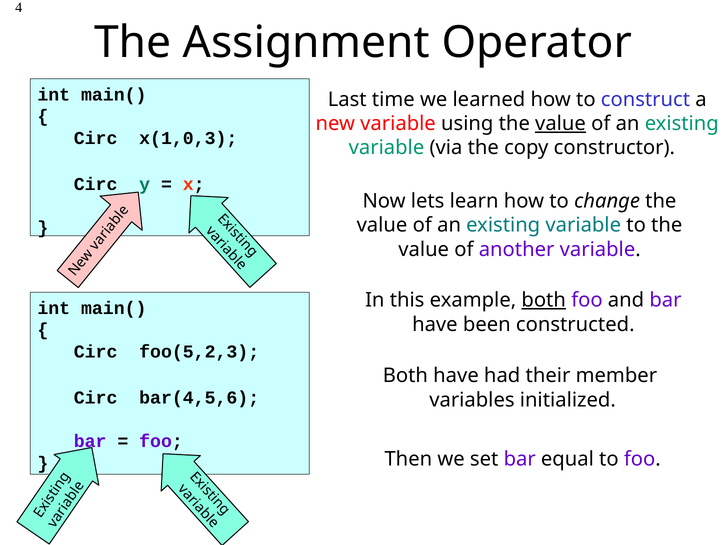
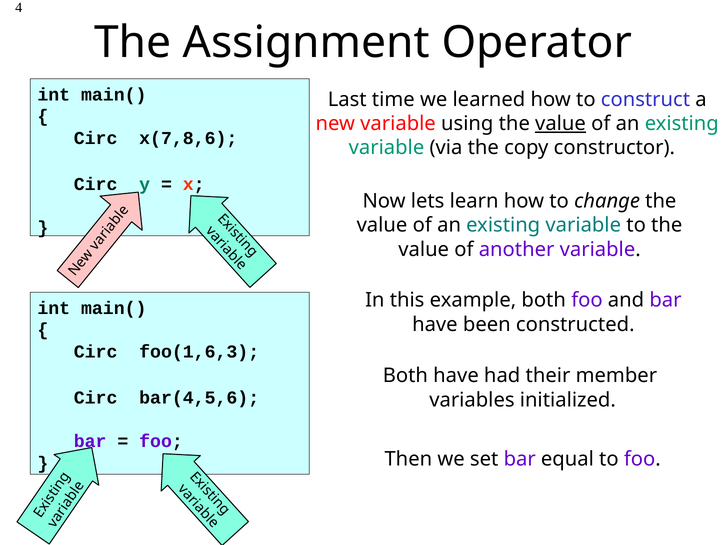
x(1,0,3: x(1,0,3 -> x(7,8,6
both at (544, 300) underline: present -> none
foo(5,2,3: foo(5,2,3 -> foo(1,6,3
